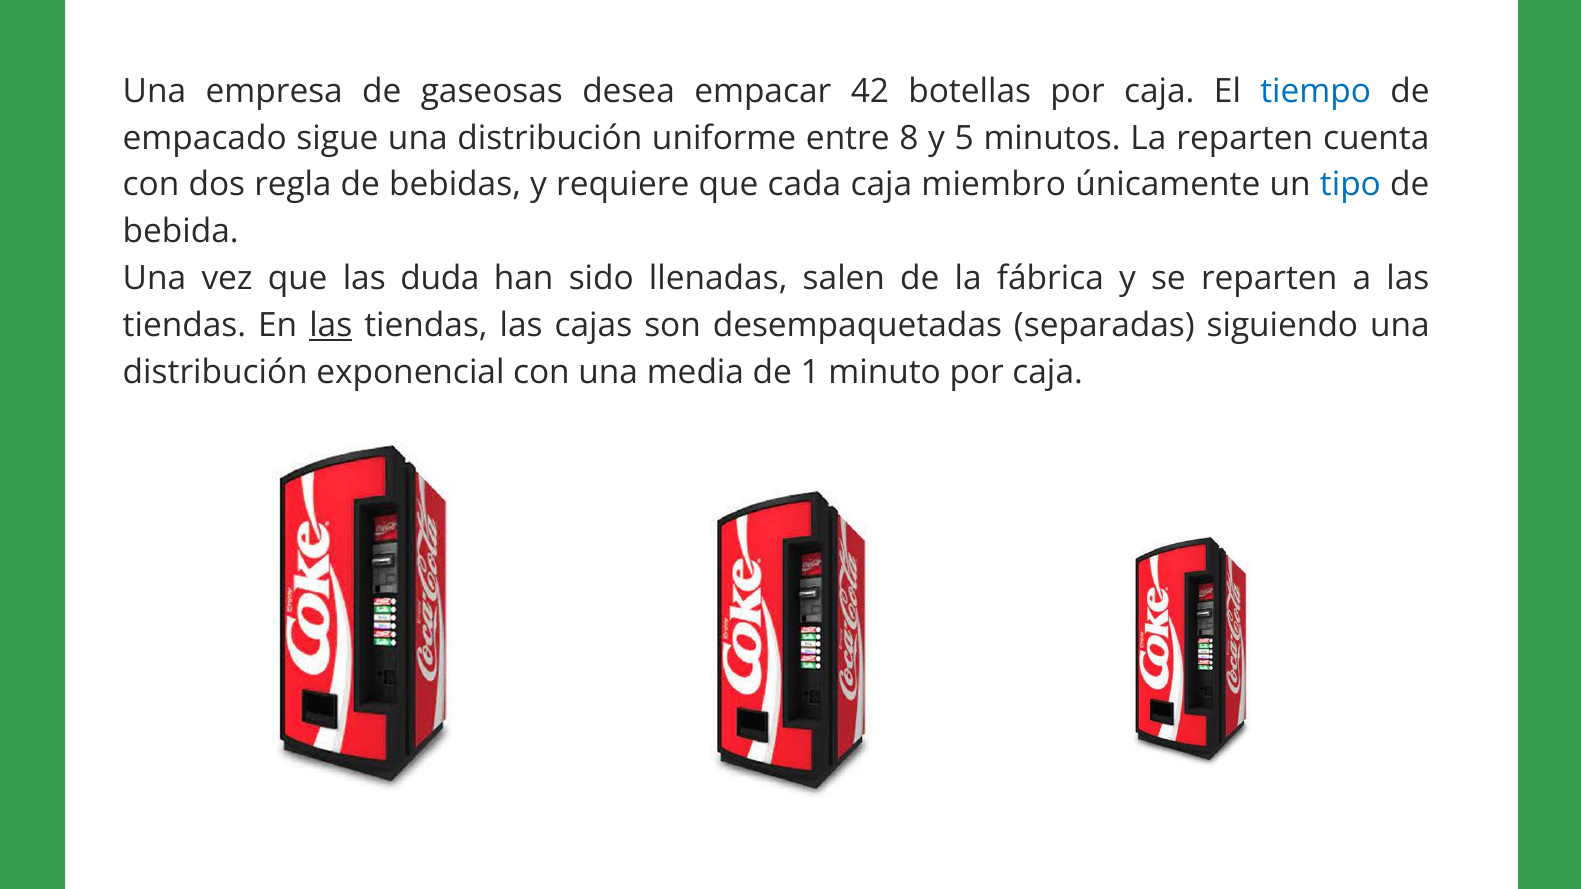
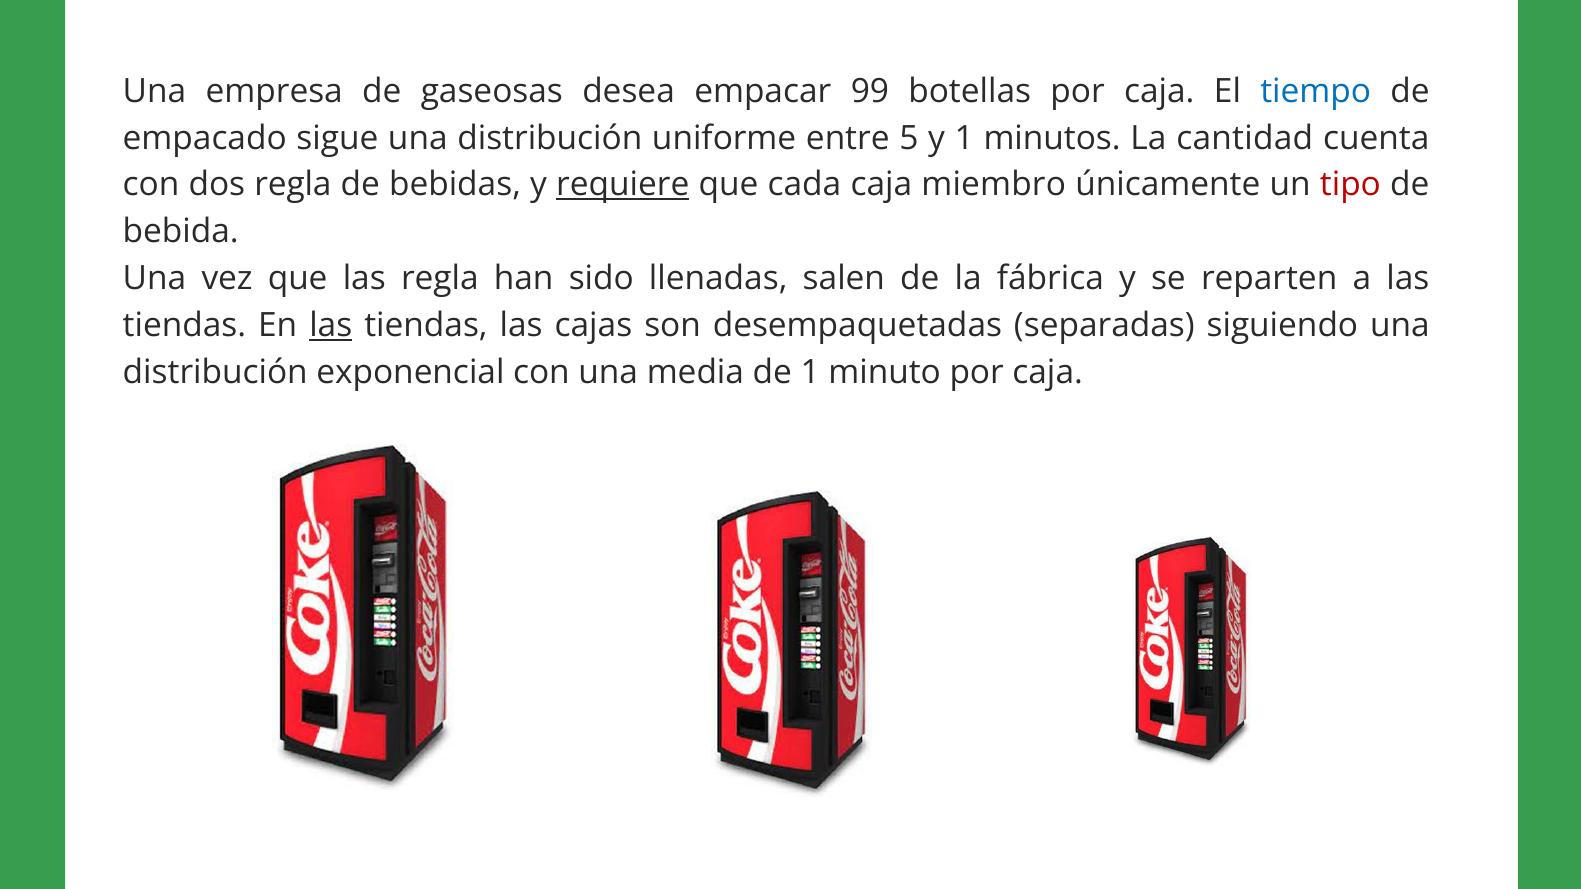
42: 42 -> 99
8: 8 -> 5
y 5: 5 -> 1
La reparten: reparten -> cantidad
requiere underline: none -> present
tipo colour: blue -> red
las duda: duda -> regla
